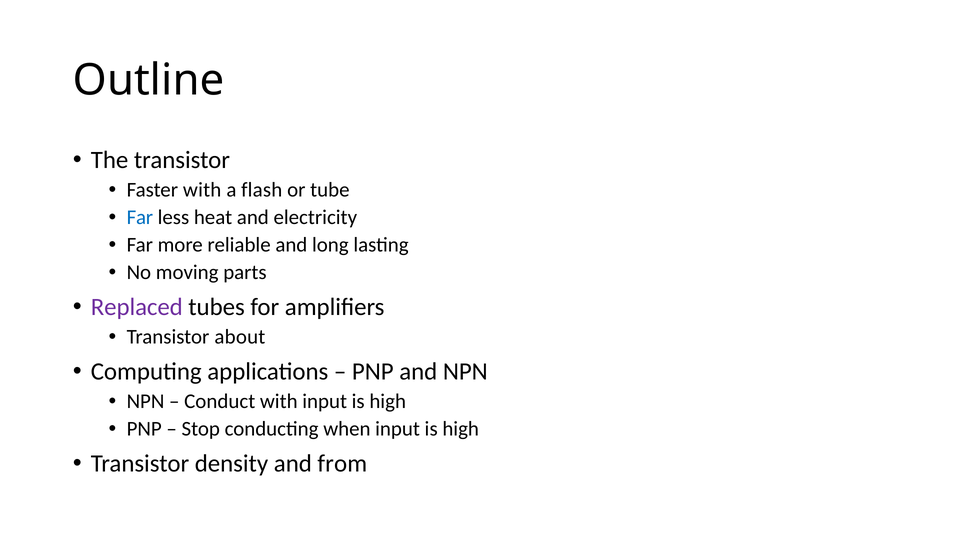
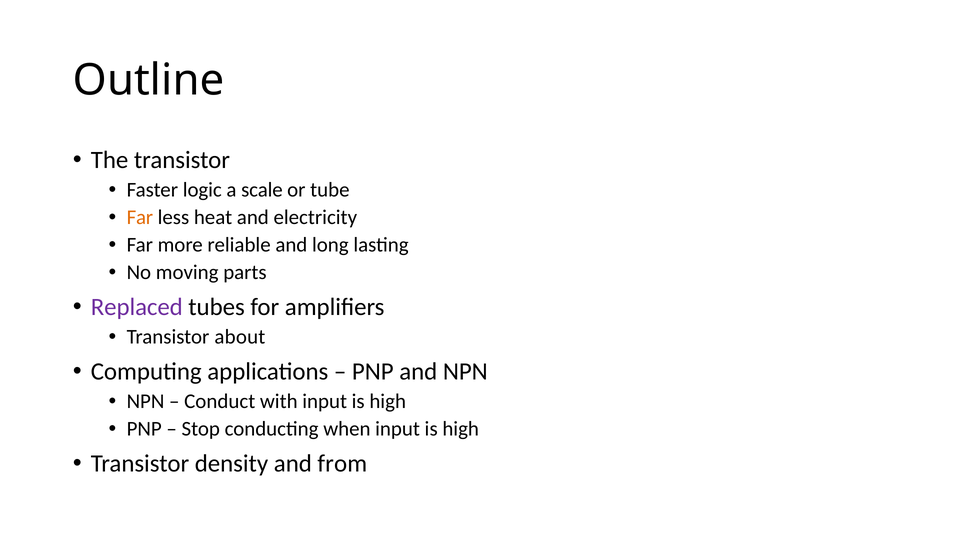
Faster with: with -> logic
flash: flash -> scale
Far at (140, 217) colour: blue -> orange
